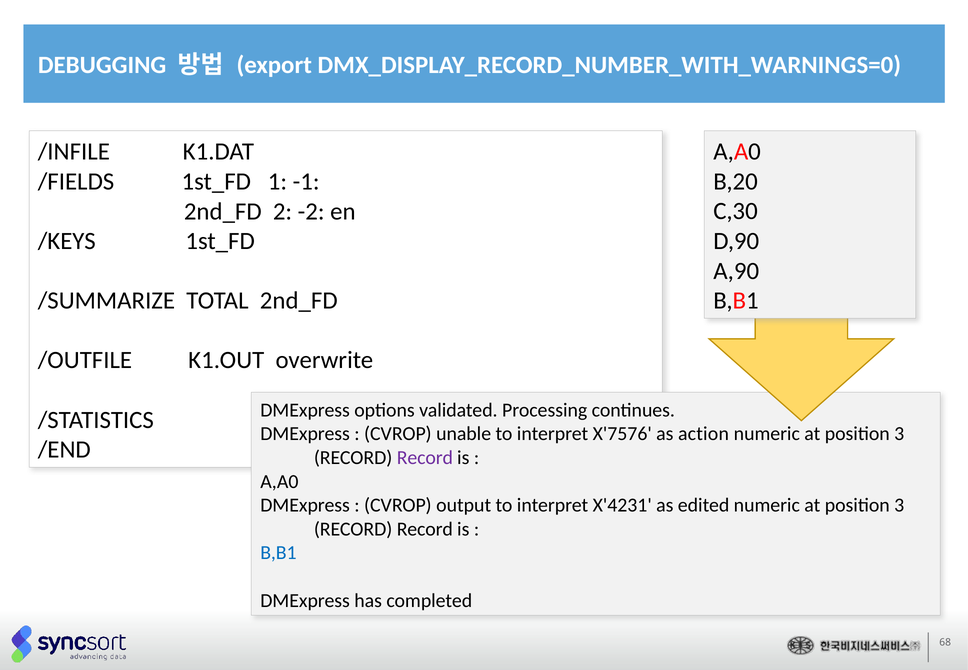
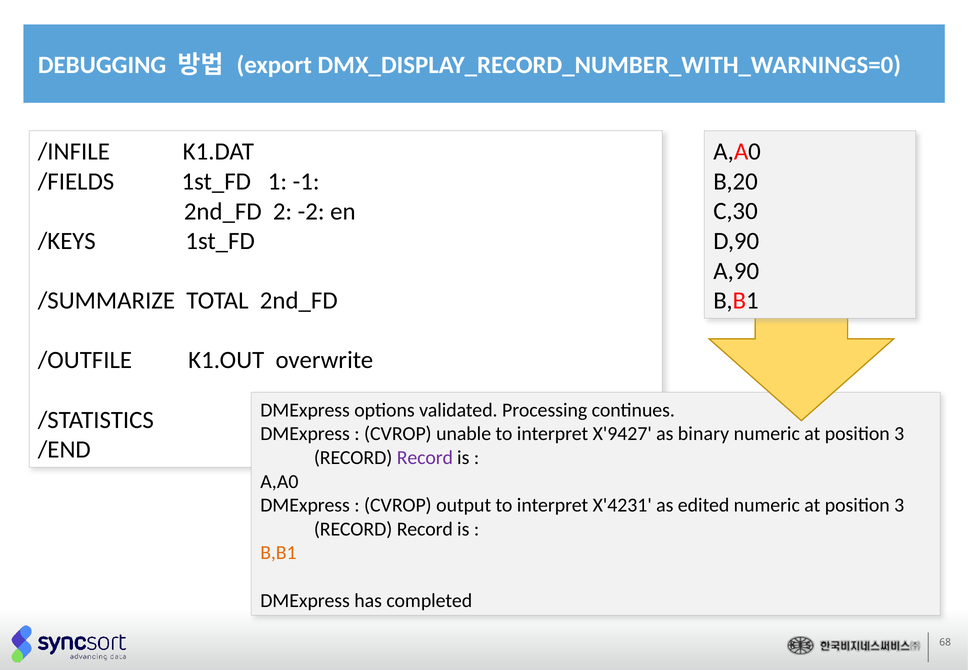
X'7576: X'7576 -> X'9427
action: action -> binary
B,B1 at (278, 553) colour: blue -> orange
